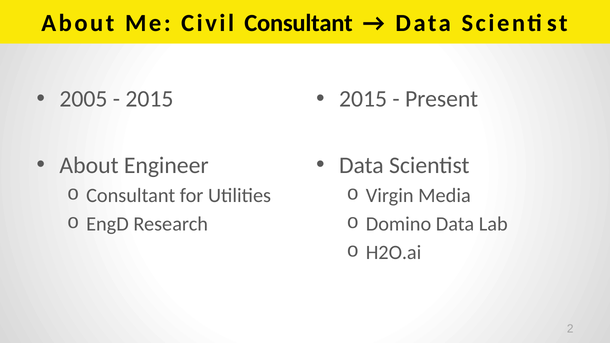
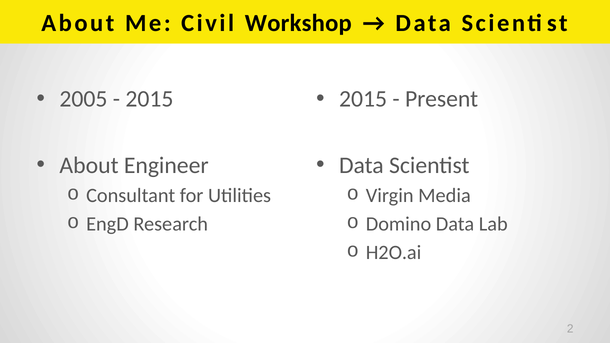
Civil Consultant: Consultant -> Workshop
